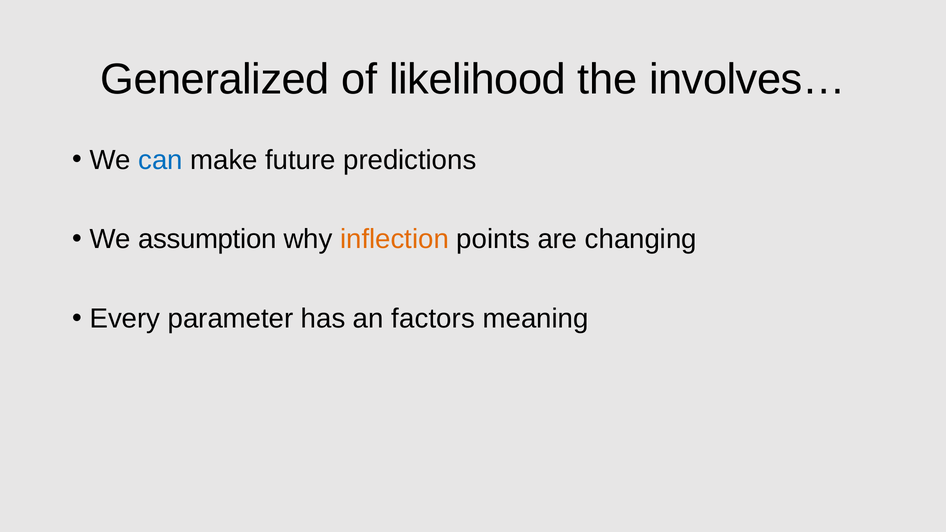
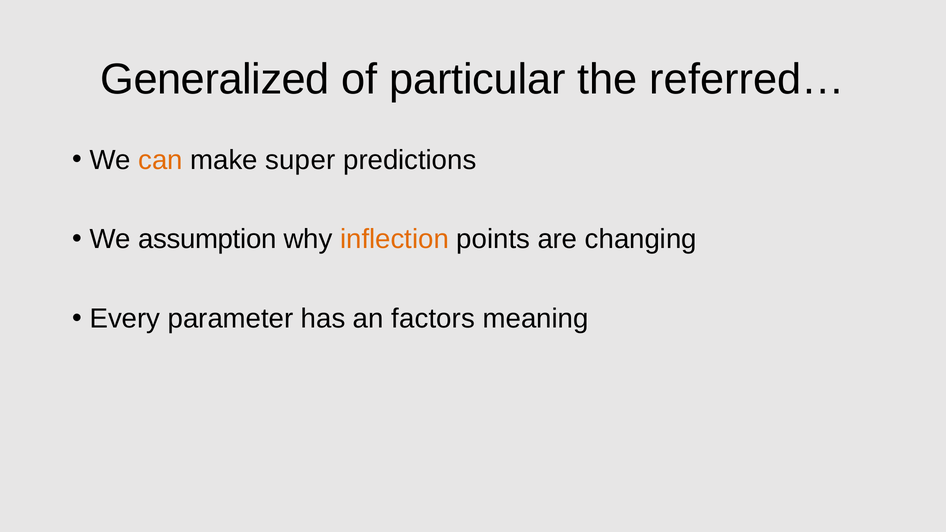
likelihood: likelihood -> particular
involves…: involves… -> referred…
can colour: blue -> orange
future: future -> super
